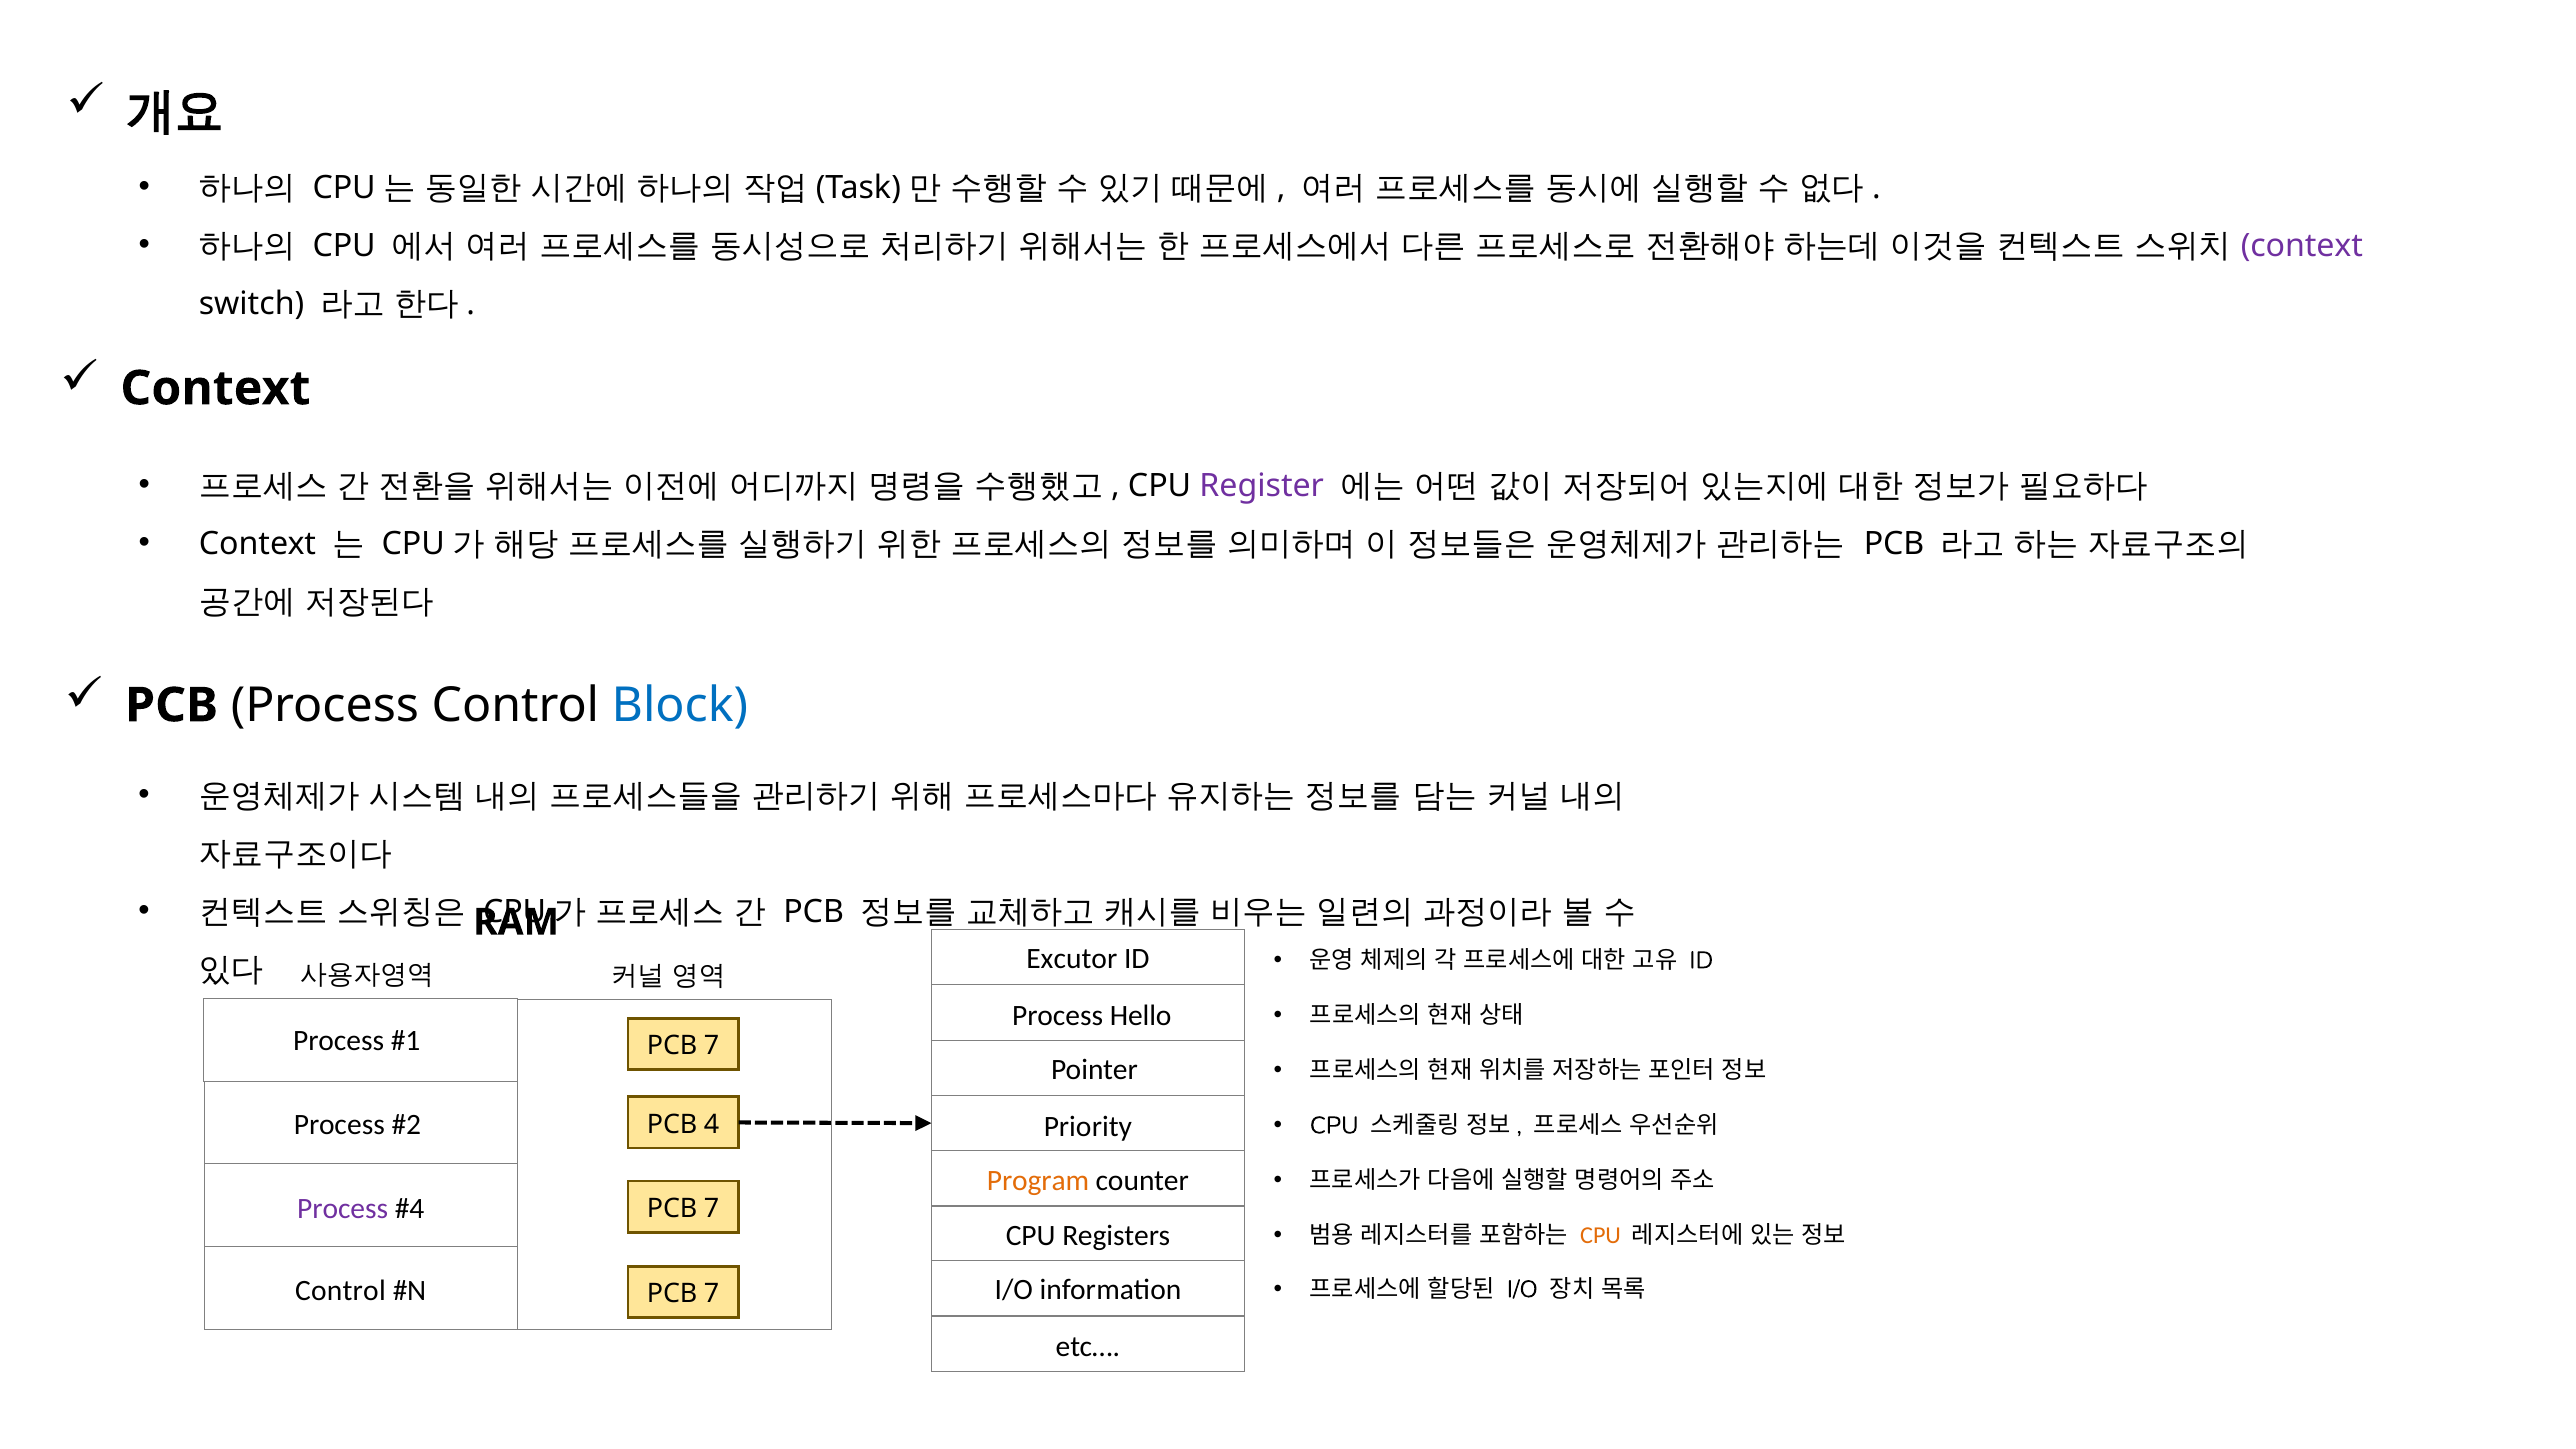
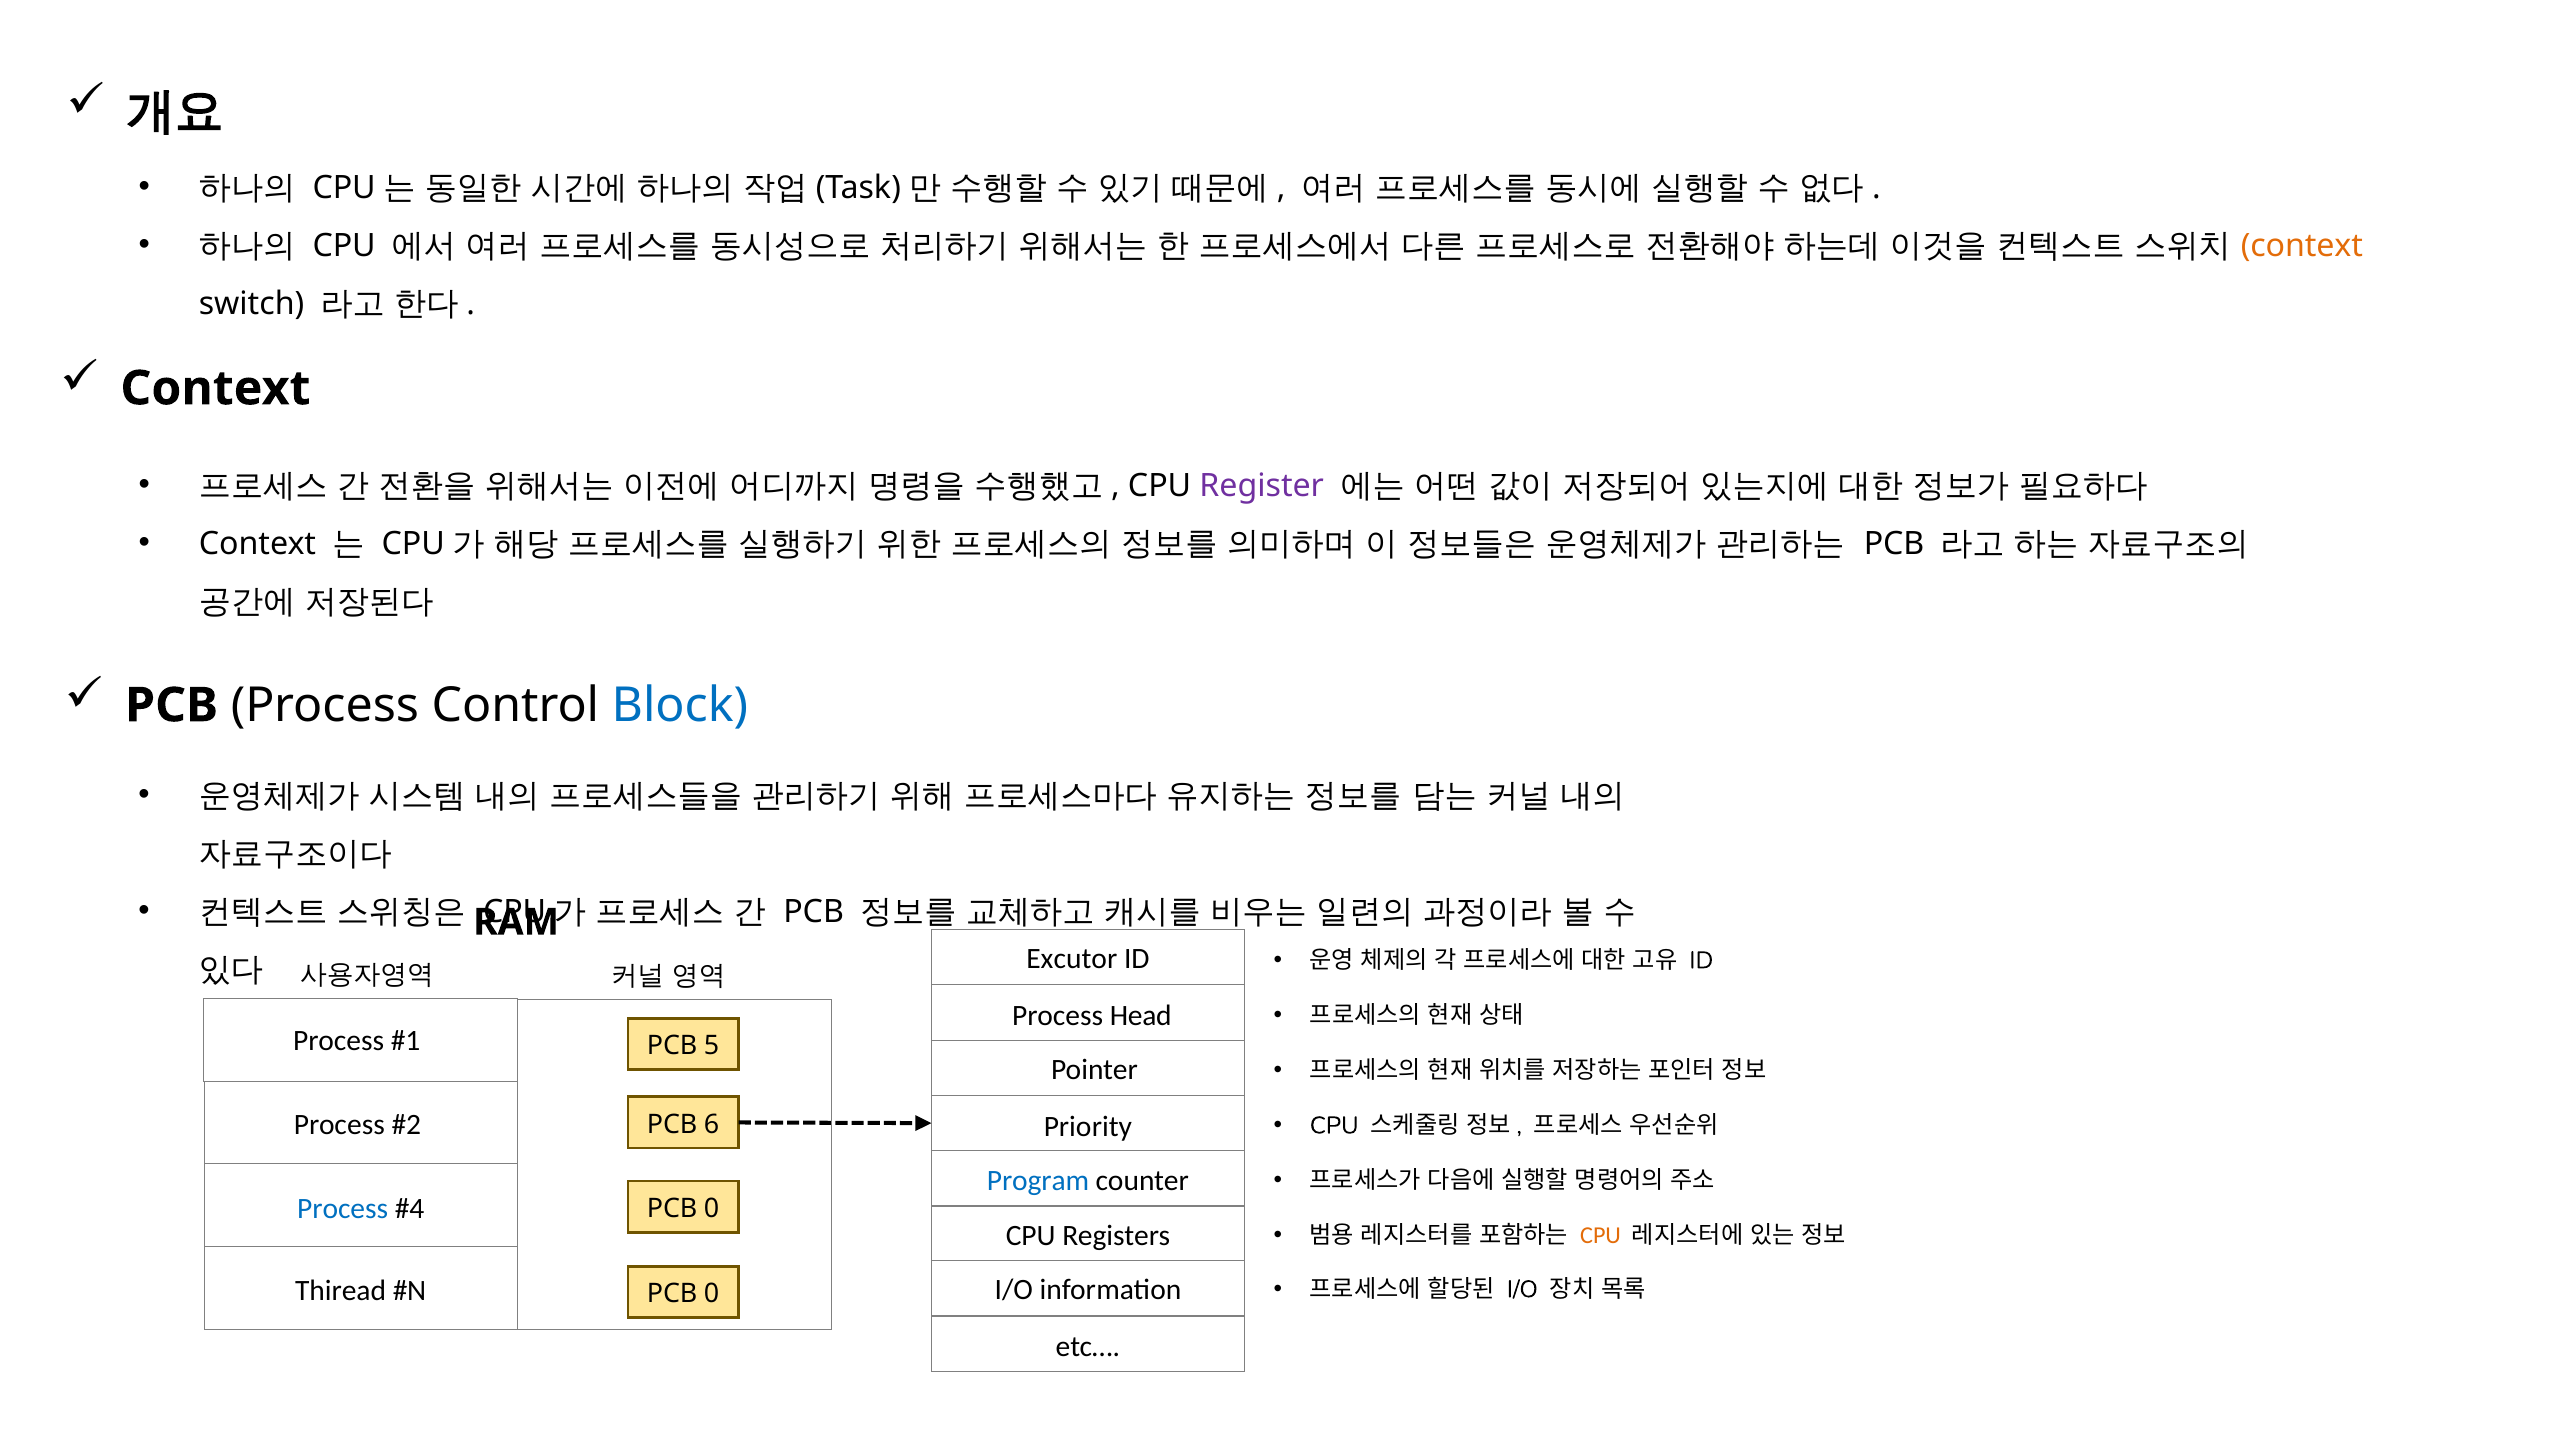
context at (2302, 246) colour: purple -> orange
Hello: Hello -> Head
7 at (712, 1046): 7 -> 5
4: 4 -> 6
Program colour: orange -> blue
Process at (343, 1209) colour: purple -> blue
7 at (712, 1209): 7 -> 0
Control at (340, 1290): Control -> Thiread
7 at (712, 1294): 7 -> 0
